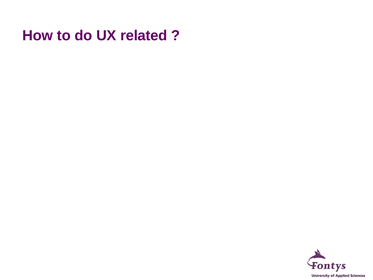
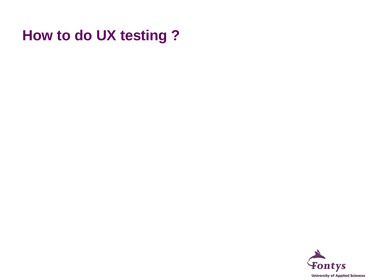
related: related -> testing
